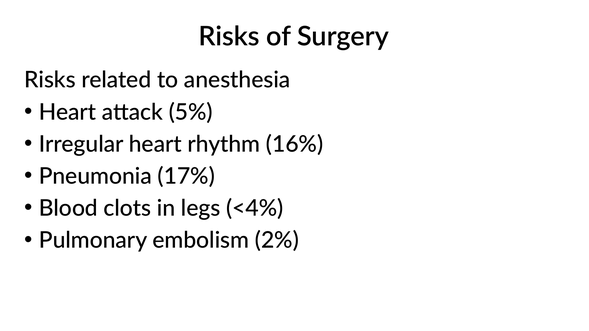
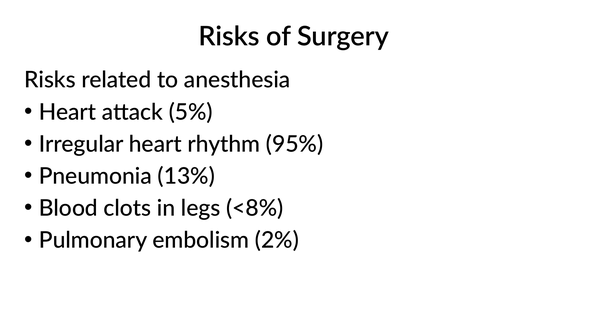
16%: 16% -> 95%
17%: 17% -> 13%
<4%: <4% -> <8%
